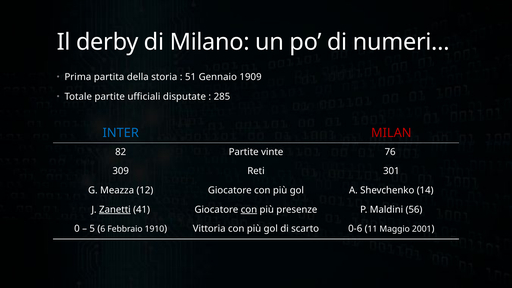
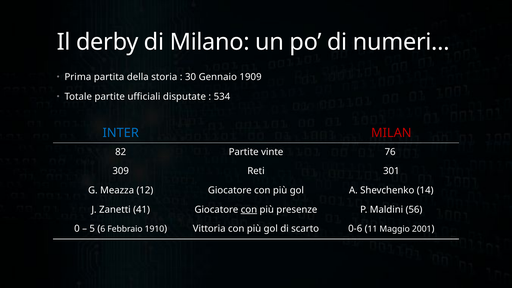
51: 51 -> 30
285: 285 -> 534
Zanetti underline: present -> none
